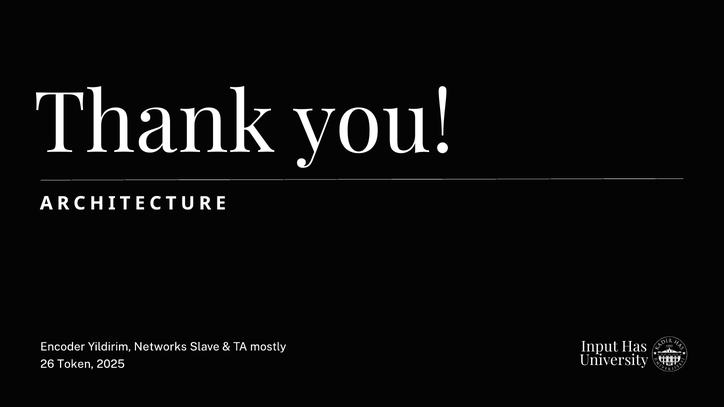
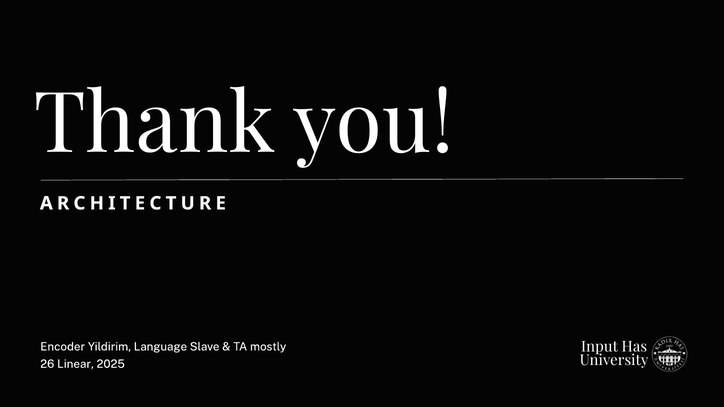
Networks: Networks -> Language
Token: Token -> Linear
